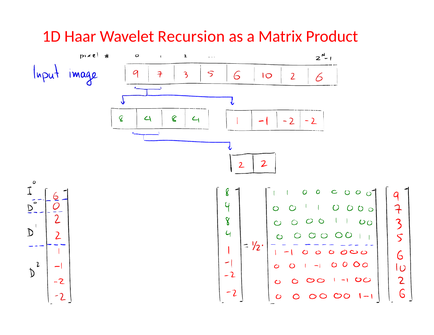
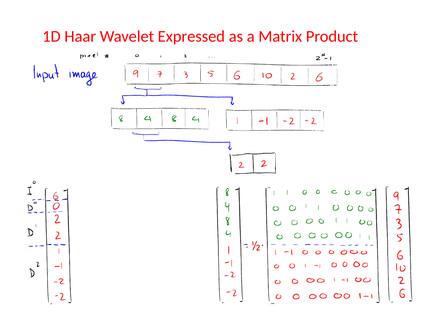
Recursion: Recursion -> Expressed
